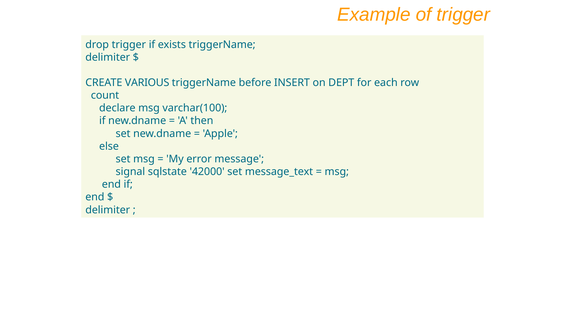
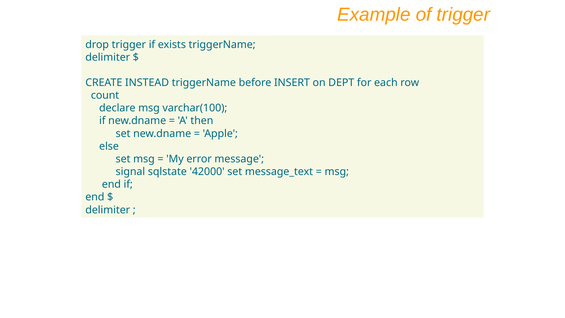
VARIOUS: VARIOUS -> INSTEAD
